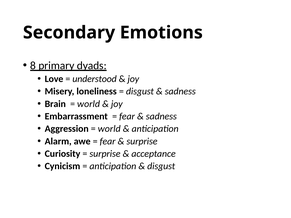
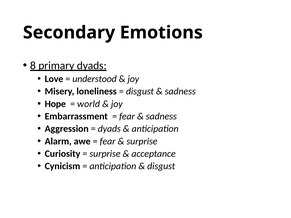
Brain: Brain -> Hope
world at (109, 129): world -> dyads
